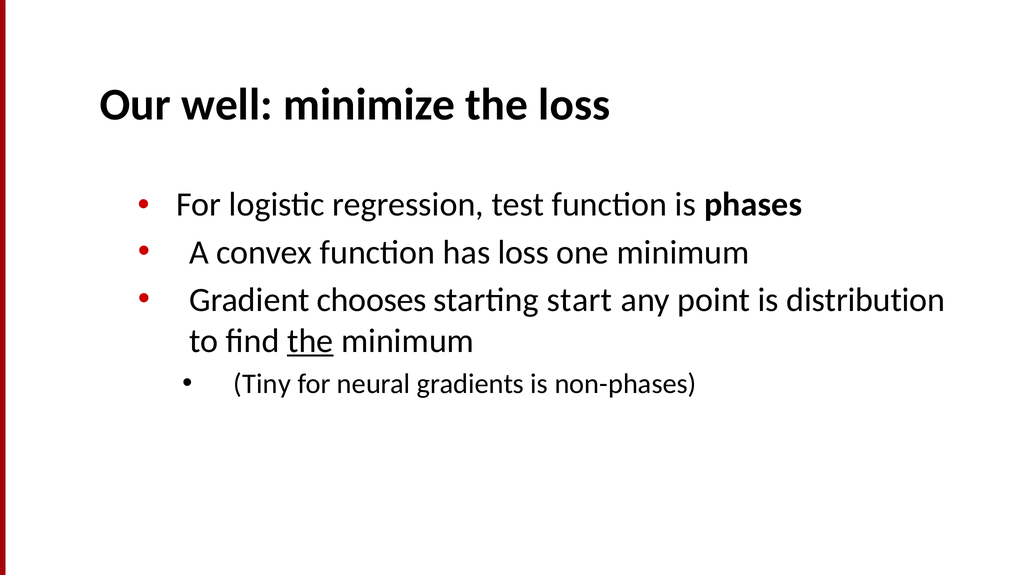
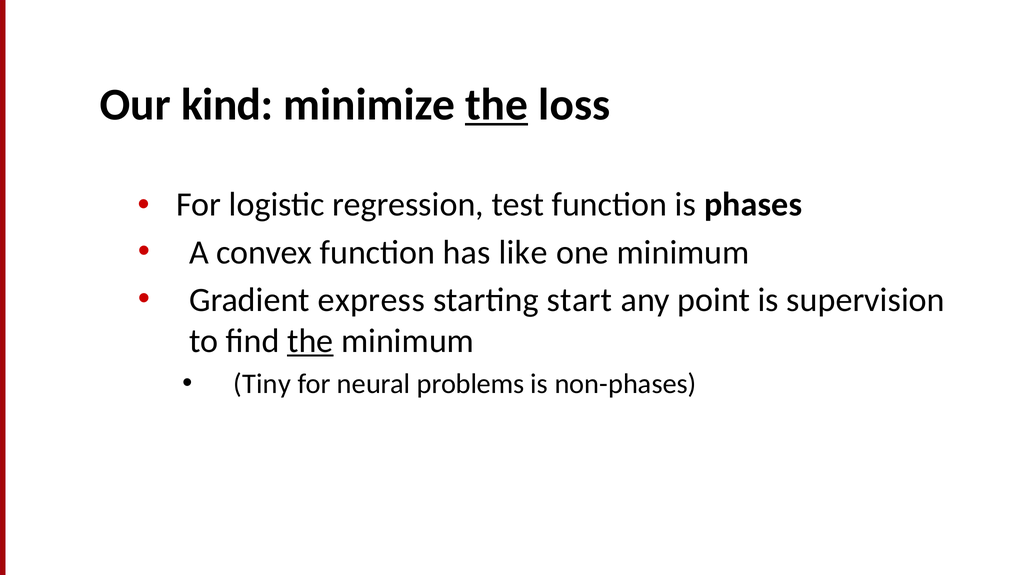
well: well -> kind
the at (497, 105) underline: none -> present
has loss: loss -> like
chooses: chooses -> express
distribution: distribution -> supervision
gradients: gradients -> problems
